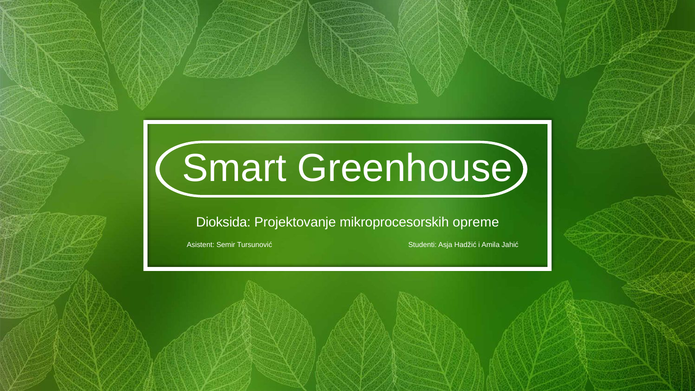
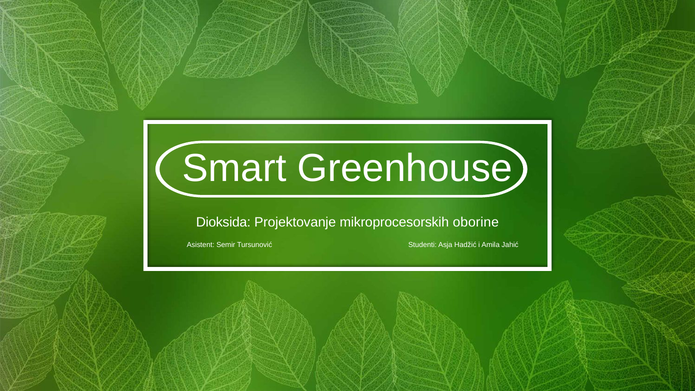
opreme: opreme -> oborine
